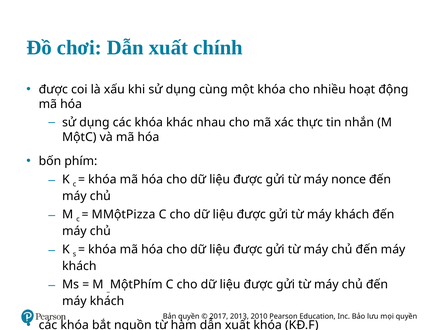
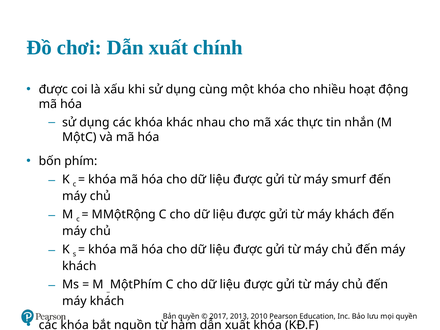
nonce: nonce -> smurf
Pizza: Pizza -> Rộng
